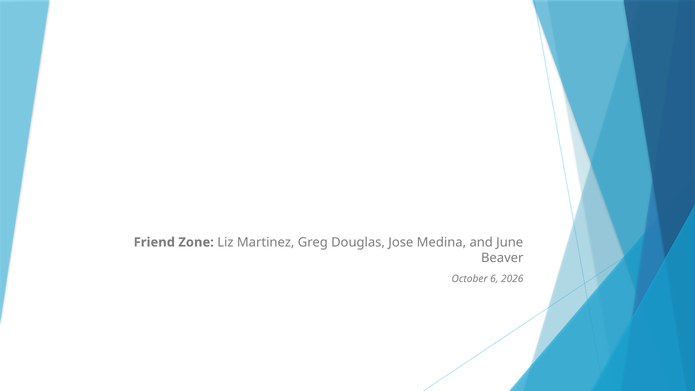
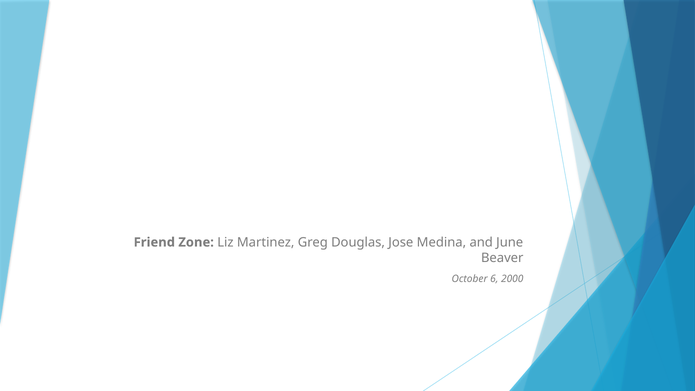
2026: 2026 -> 2000
